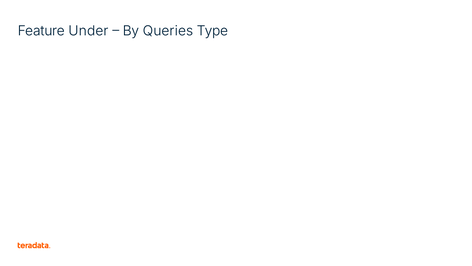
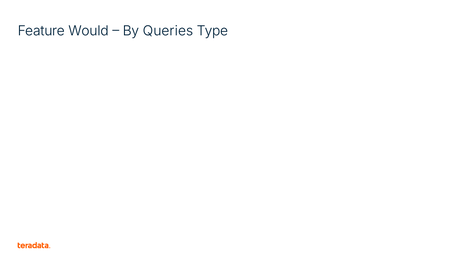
Under: Under -> Would
